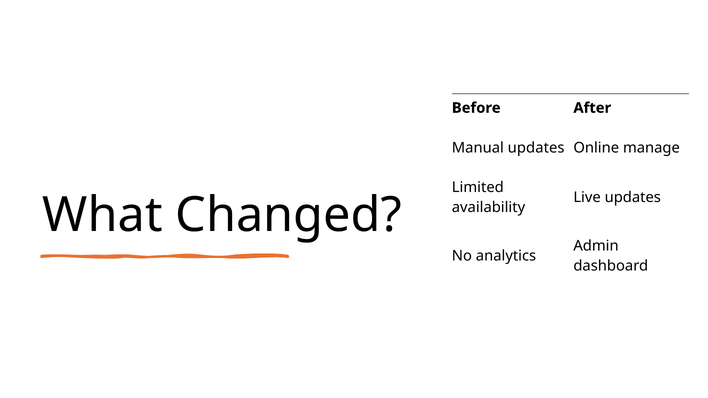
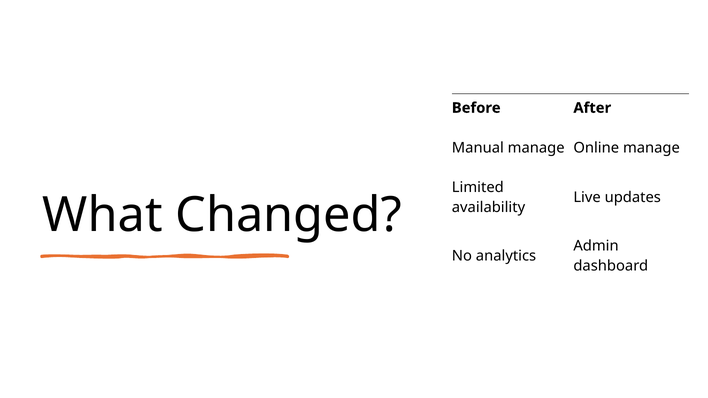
Manual updates: updates -> manage
